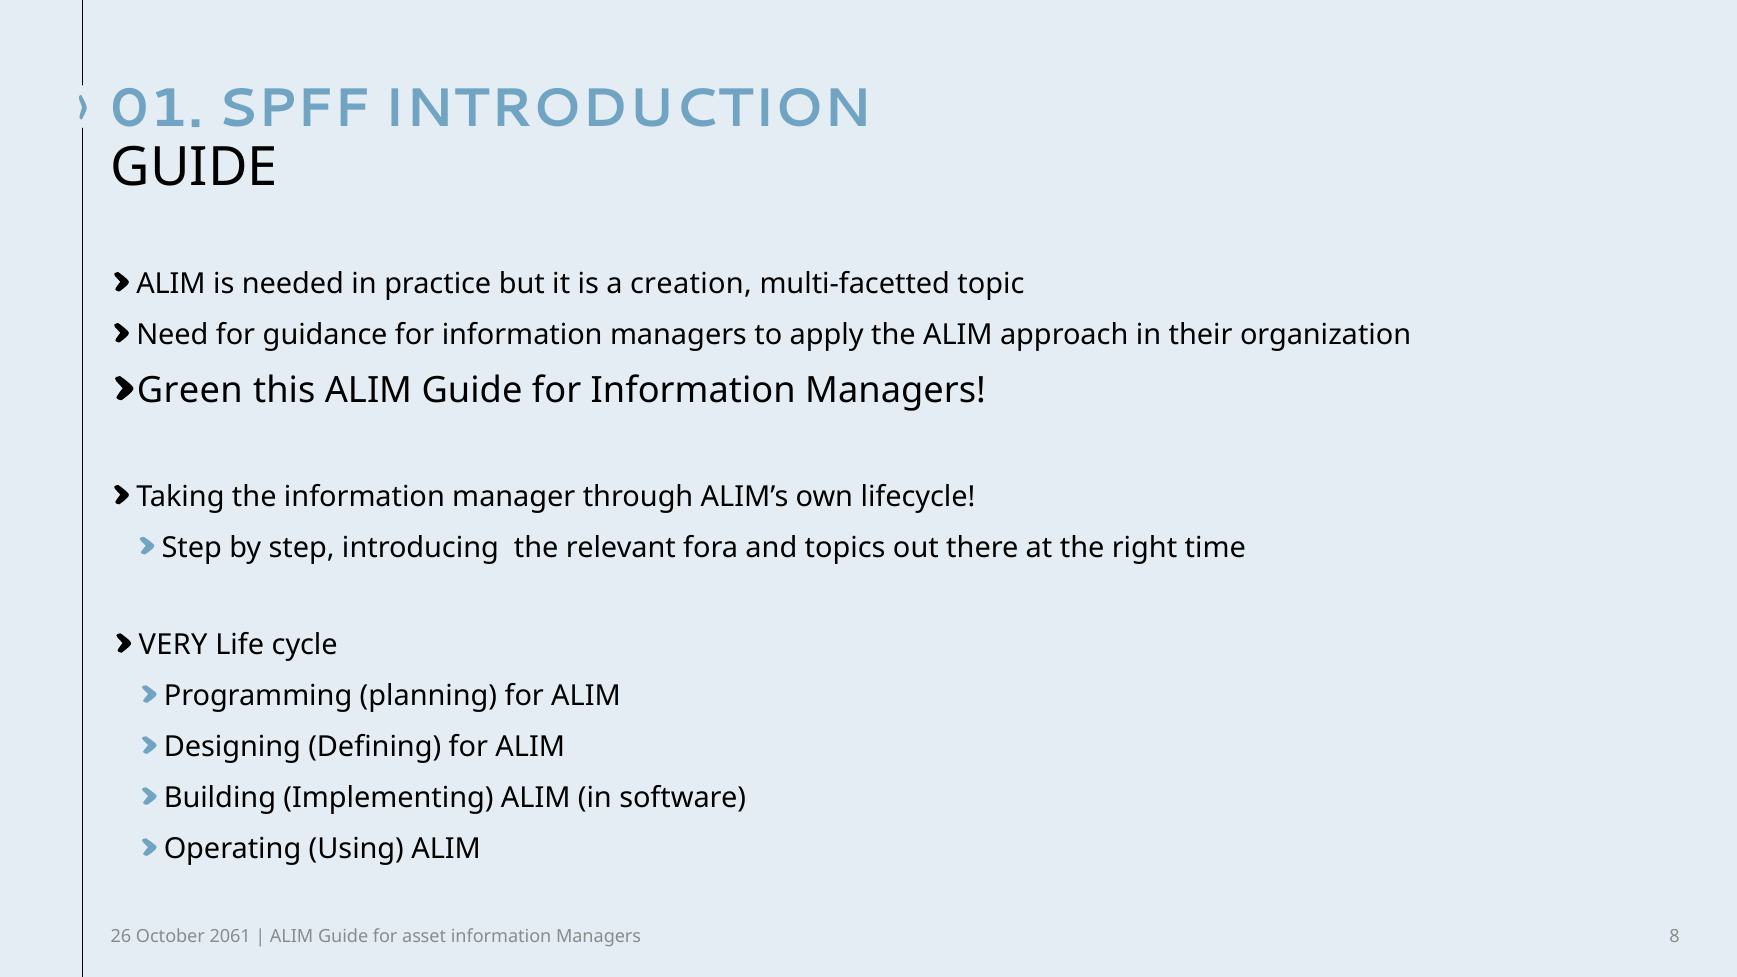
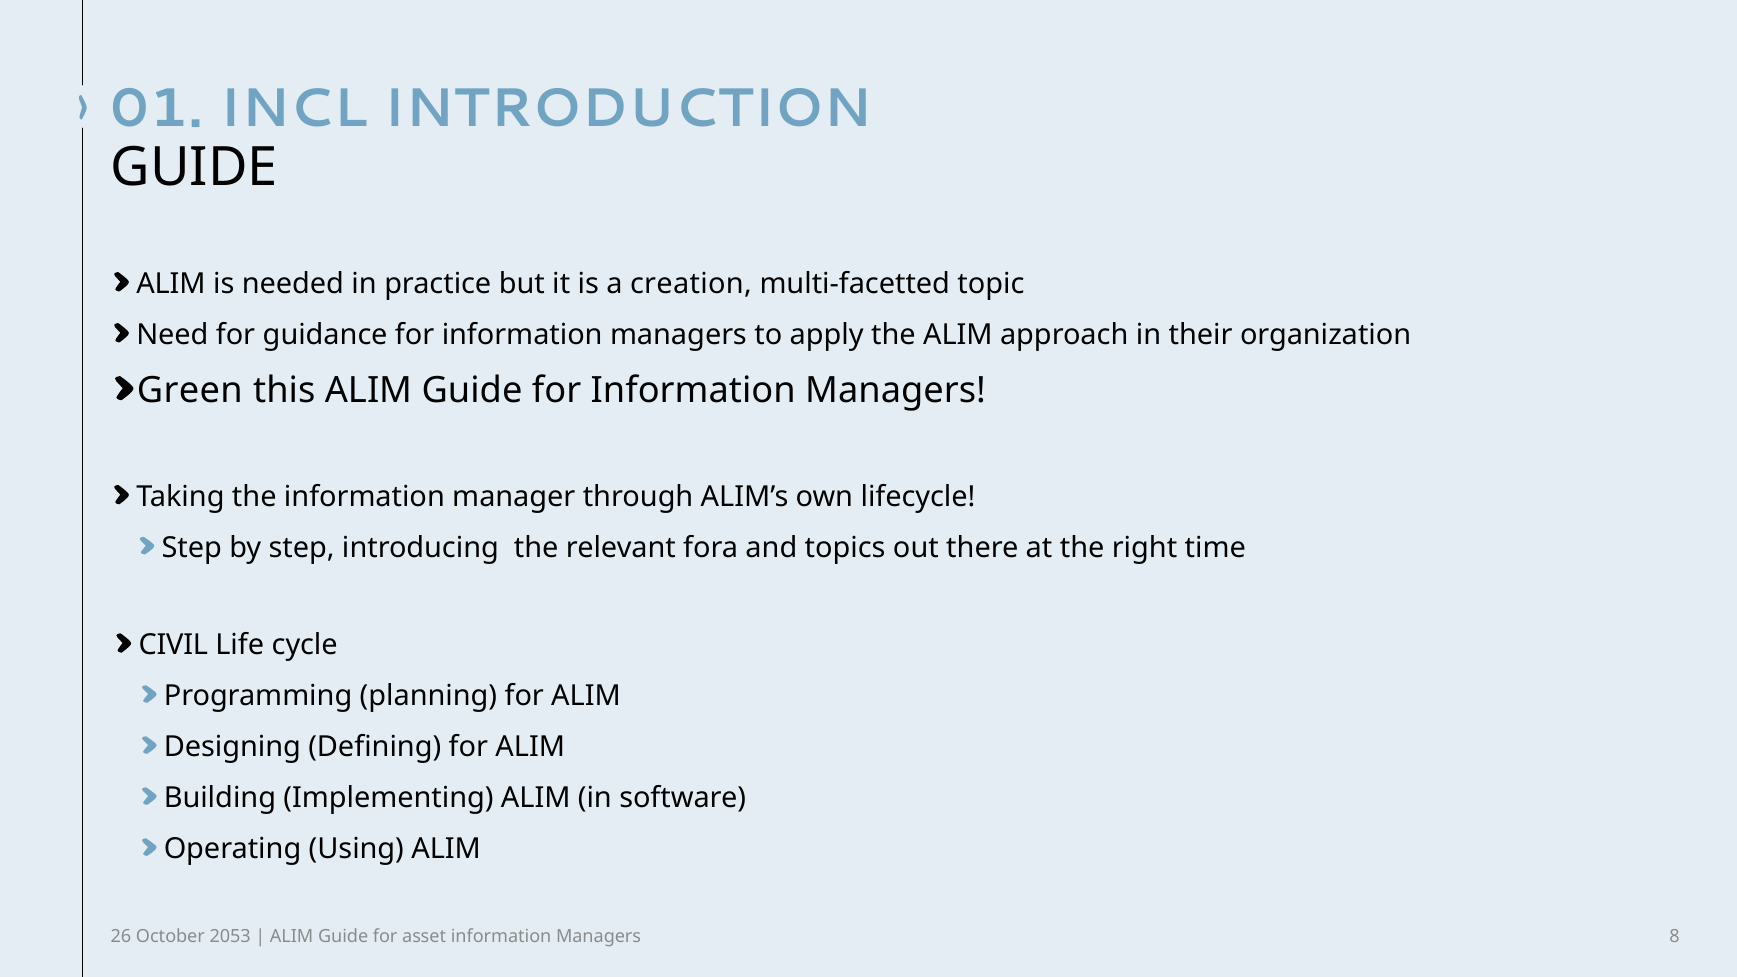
SPFF: SPFF -> INCL
VERY: VERY -> CIVIL
2061: 2061 -> 2053
